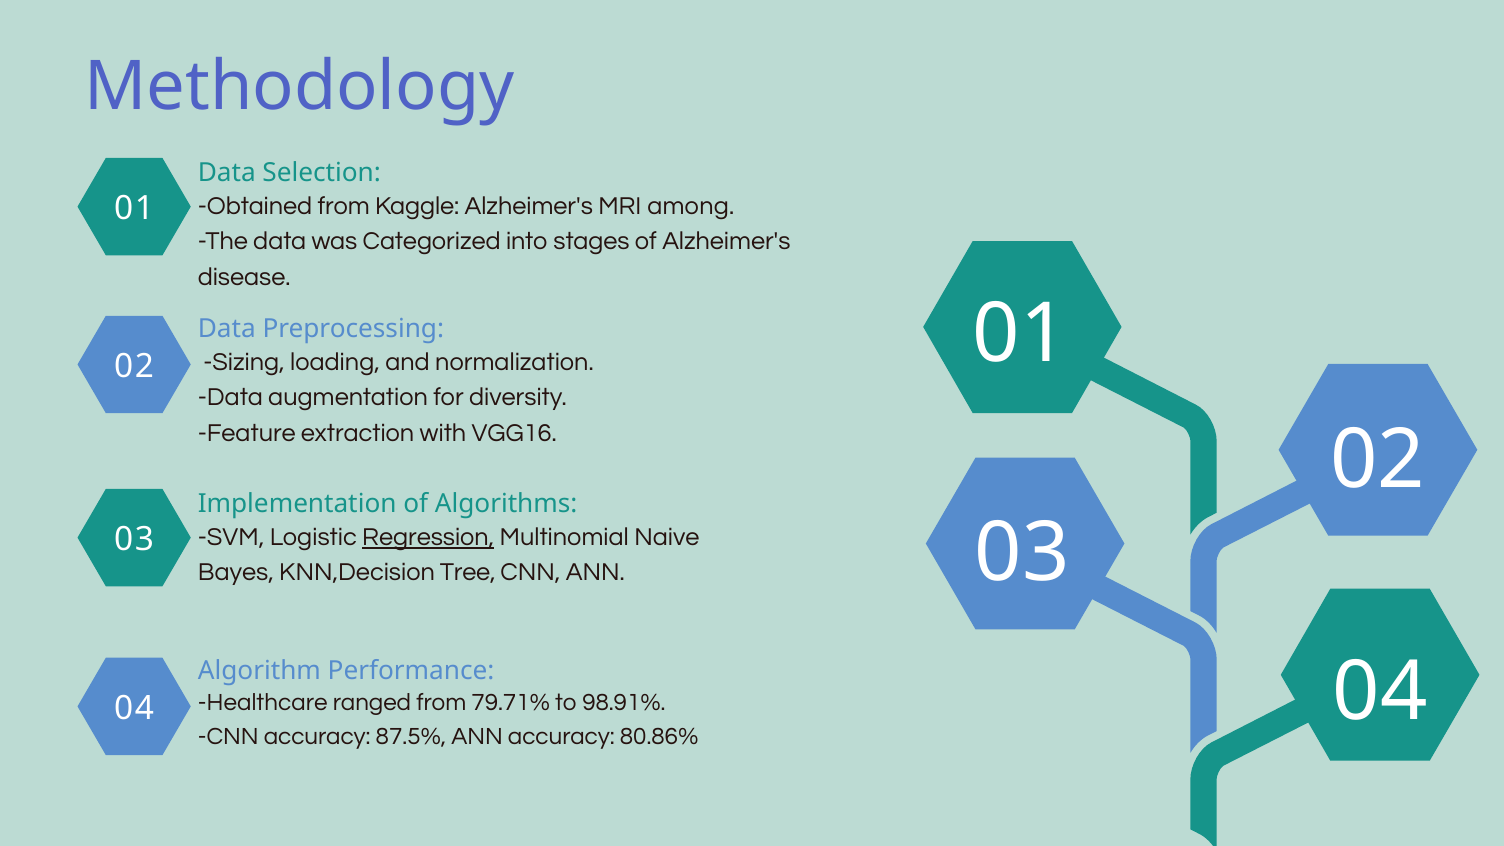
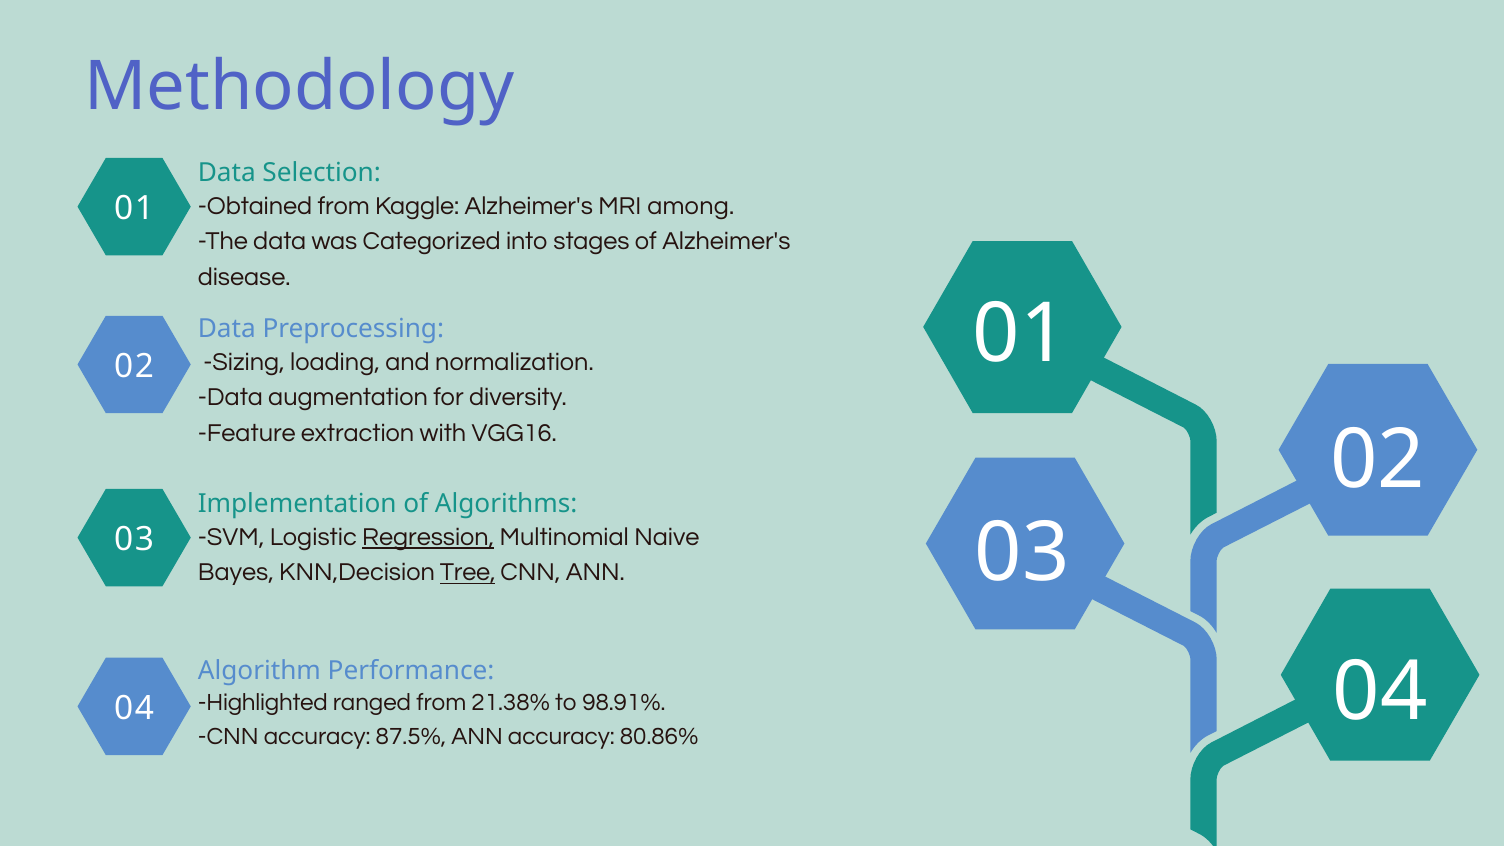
Tree underline: none -> present
Healthcare: Healthcare -> Highlighted
79.71%: 79.71% -> 21.38%
